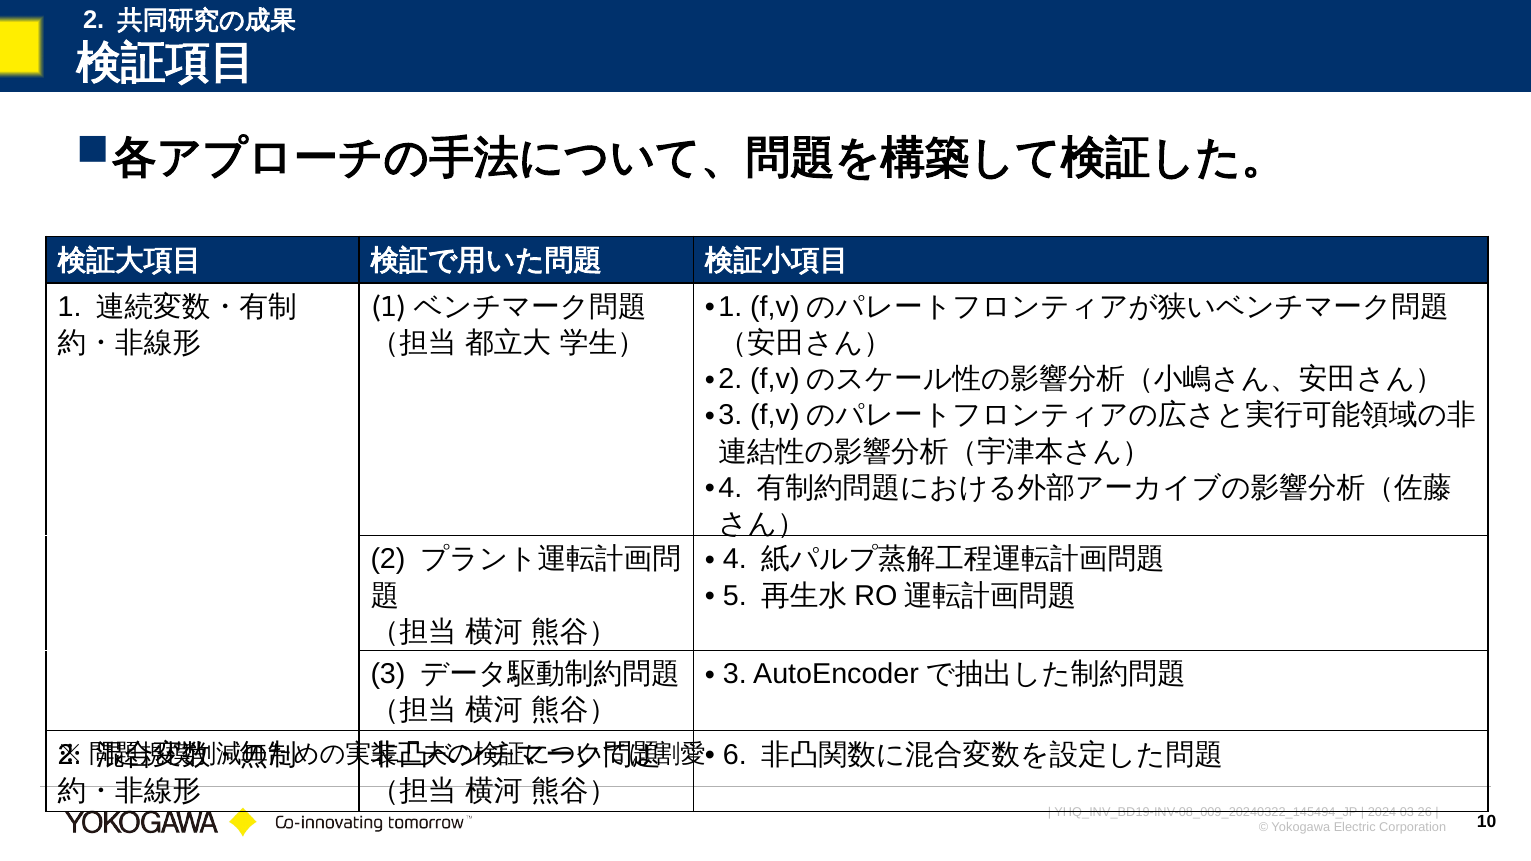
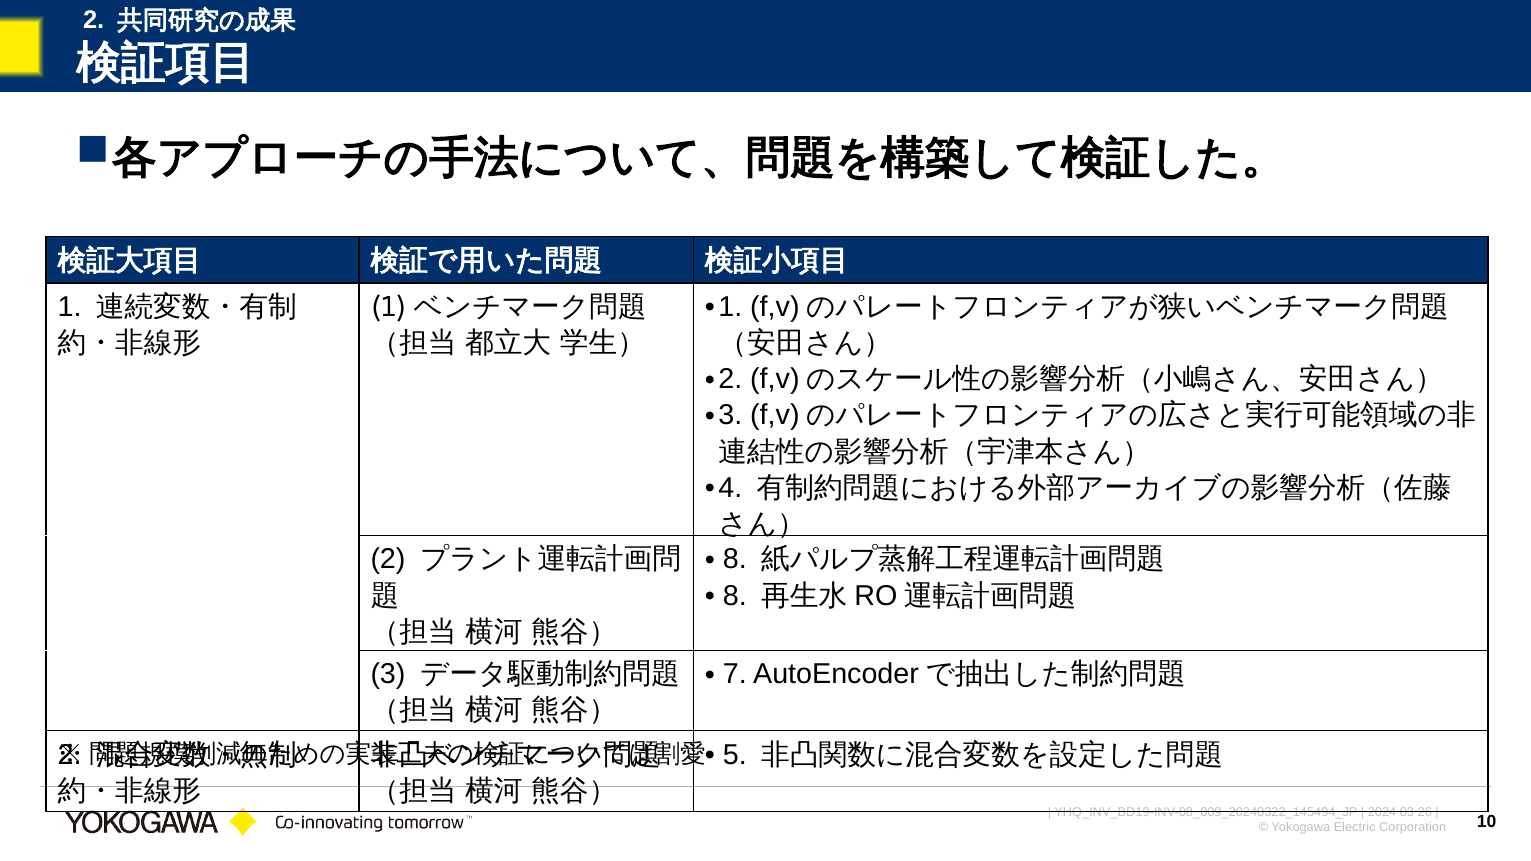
4 at (735, 559): 4 -> 8
5 at (735, 596): 5 -> 8
3 at (735, 674): 3 -> 7
6: 6 -> 5
